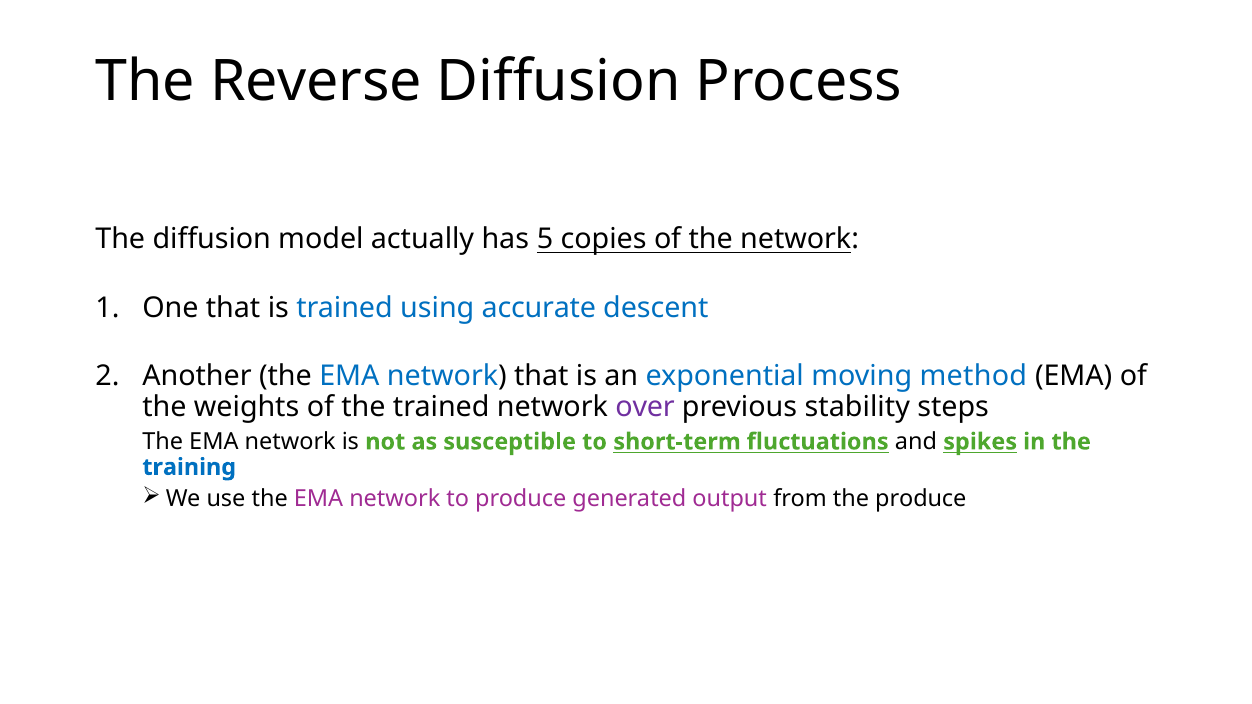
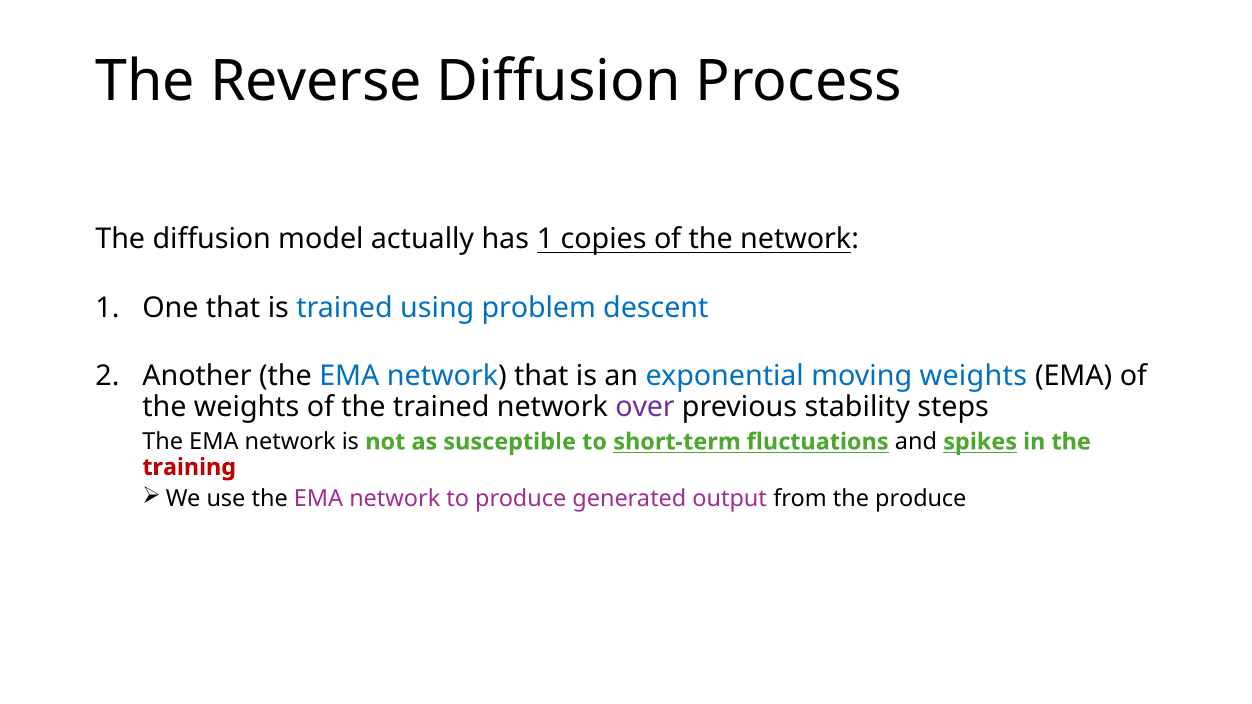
has 5: 5 -> 1
accurate: accurate -> problem
moving method: method -> weights
training colour: blue -> red
